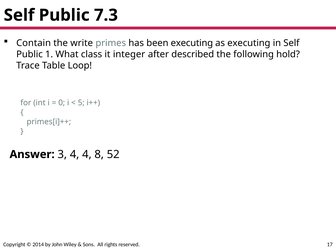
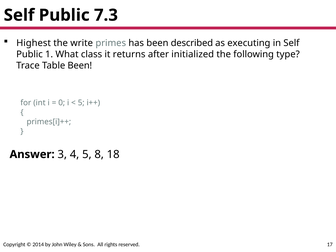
Contain: Contain -> Highest
been executing: executing -> described
integer: integer -> returns
described: described -> initialized
hold: hold -> type
Table Loop: Loop -> Been
4 4: 4 -> 5
52: 52 -> 18
